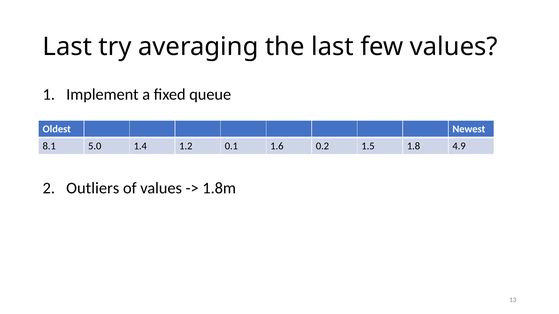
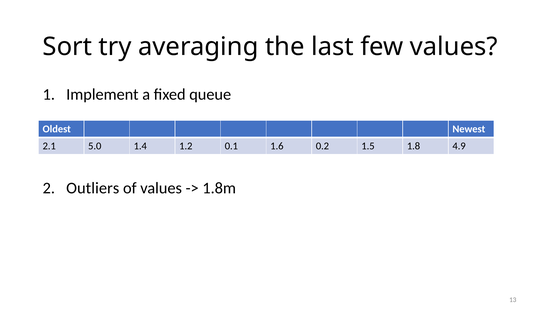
Last at (67, 47): Last -> Sort
8.1: 8.1 -> 2.1
